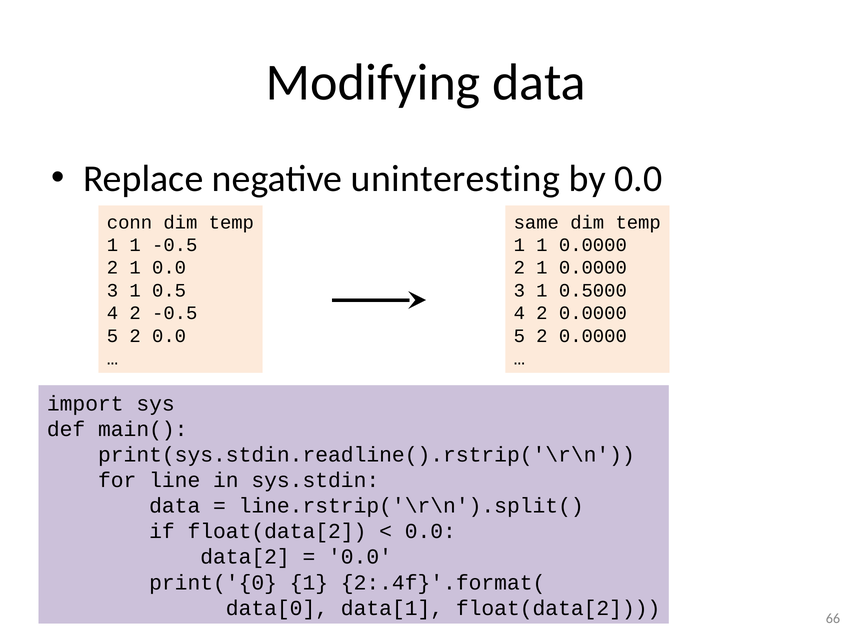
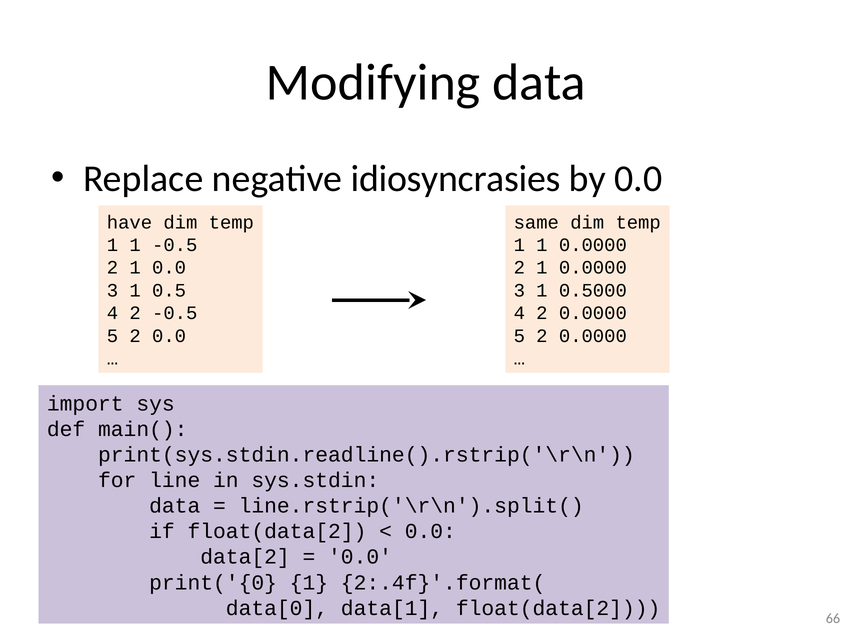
uninteresting: uninteresting -> idiosyncrasies
conn: conn -> have
